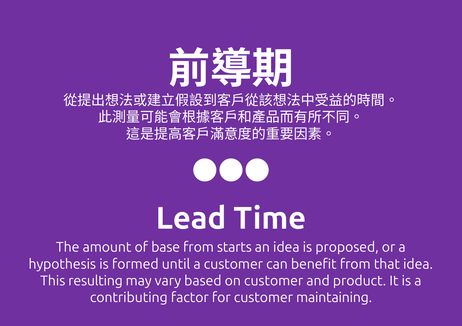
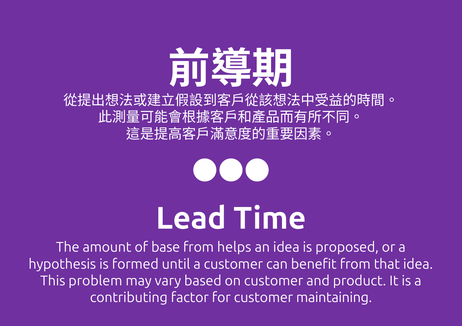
starts: starts -> helps
resulting: resulting -> problem
